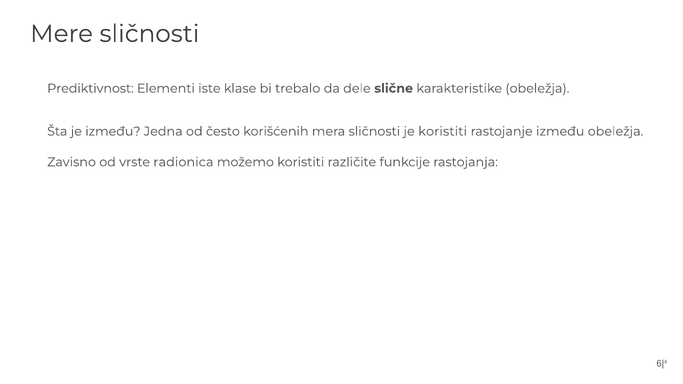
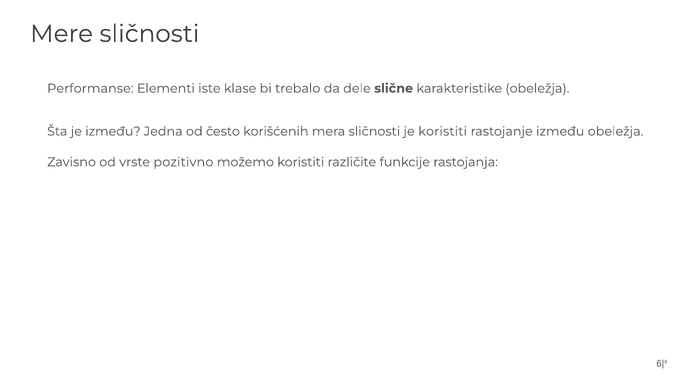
Prediktivnost: Prediktivnost -> Performanse
radionica: radionica -> pozitivno
